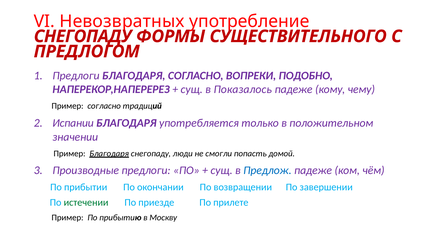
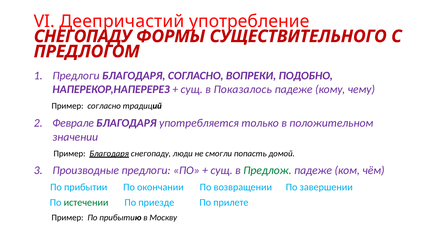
Невозвратных: Невозвратных -> Деепричастий
Испании: Испании -> Феврале
Предлож colour: blue -> green
